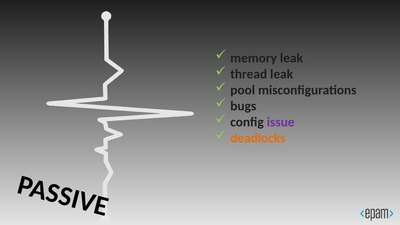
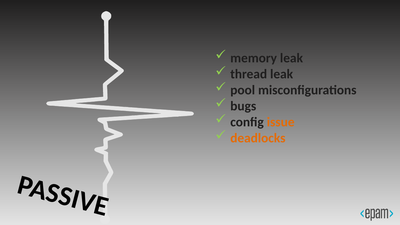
issue colour: purple -> orange
